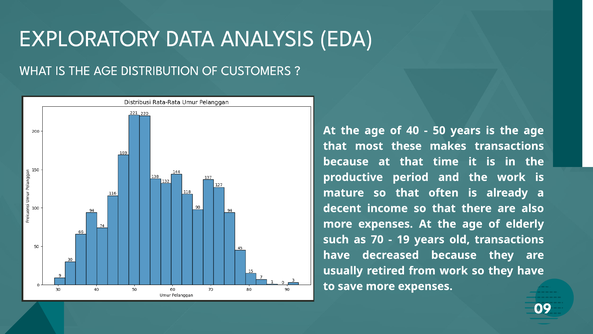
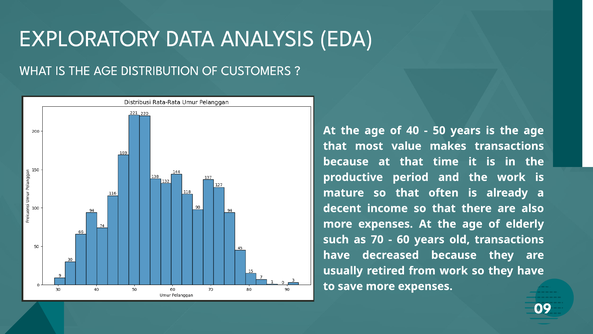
these: these -> value
19: 19 -> 60
